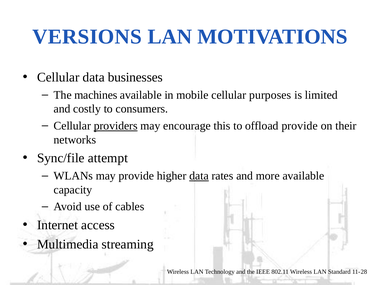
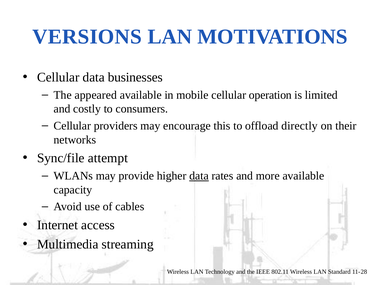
machines: machines -> appeared
purposes: purposes -> operation
providers underline: present -> none
offload provide: provide -> directly
